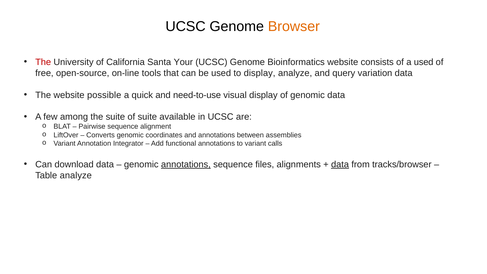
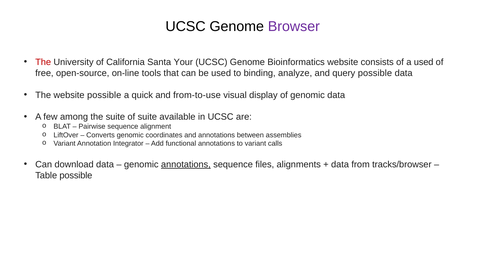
Browser colour: orange -> purple
to display: display -> binding
query variation: variation -> possible
need-to-use: need-to-use -> from-to-use
data at (340, 164) underline: present -> none
Table analyze: analyze -> possible
